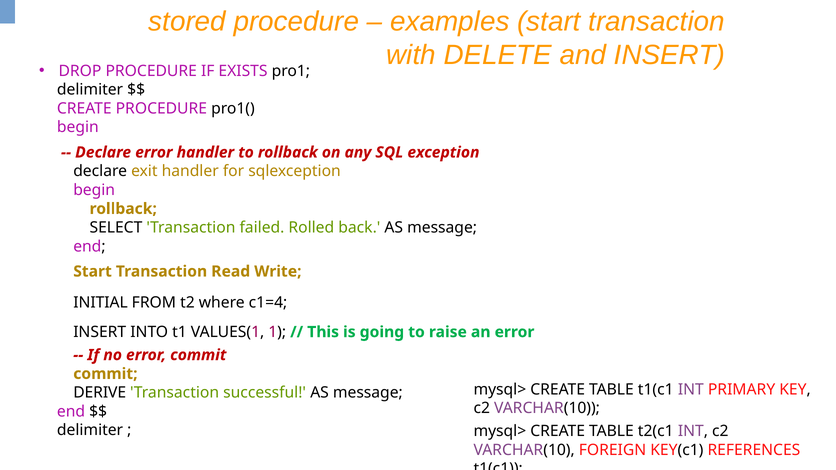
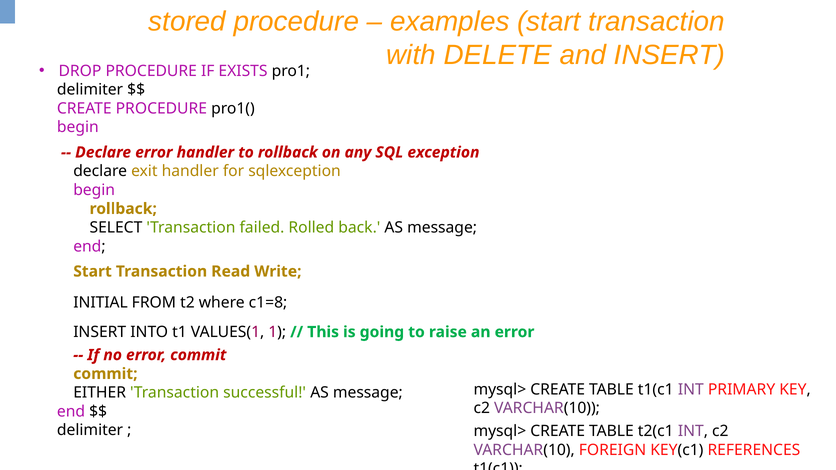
c1=4: c1=4 -> c1=8
DERIVE: DERIVE -> EITHER
